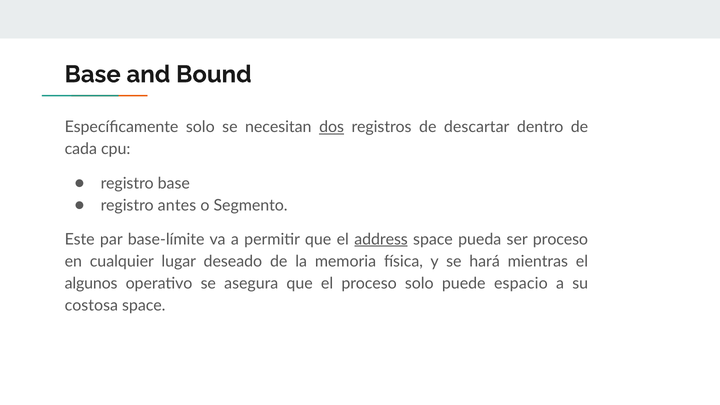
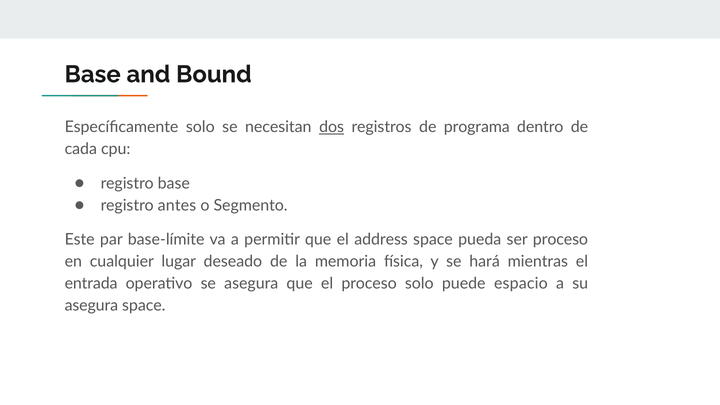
descartar: descartar -> programa
address underline: present -> none
algunos: algunos -> entrada
costosa at (91, 306): costosa -> asegura
